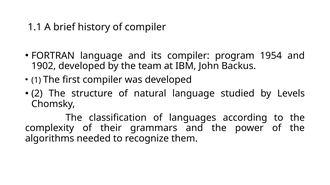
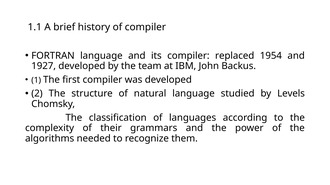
program: program -> replaced
1902: 1902 -> 1927
